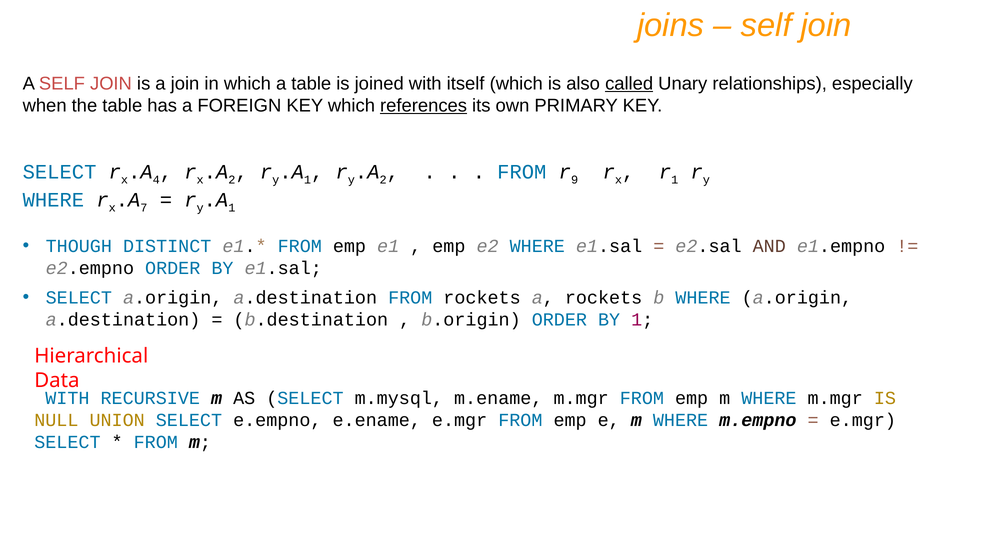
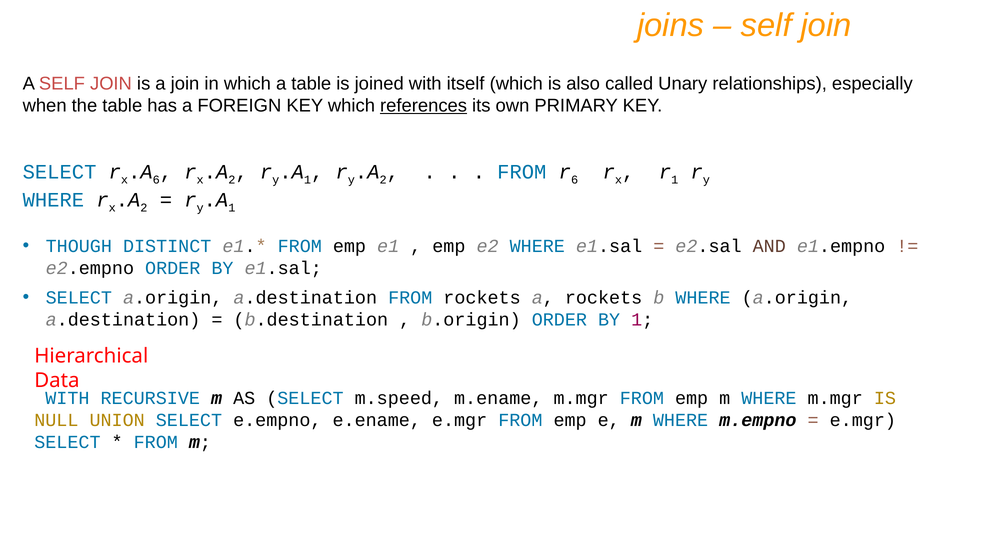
called underline: present -> none
4 at (156, 180): 4 -> 6
9 at (575, 180): 9 -> 6
7 at (144, 208): 7 -> 2
m.mysql: m.mysql -> m.speed
